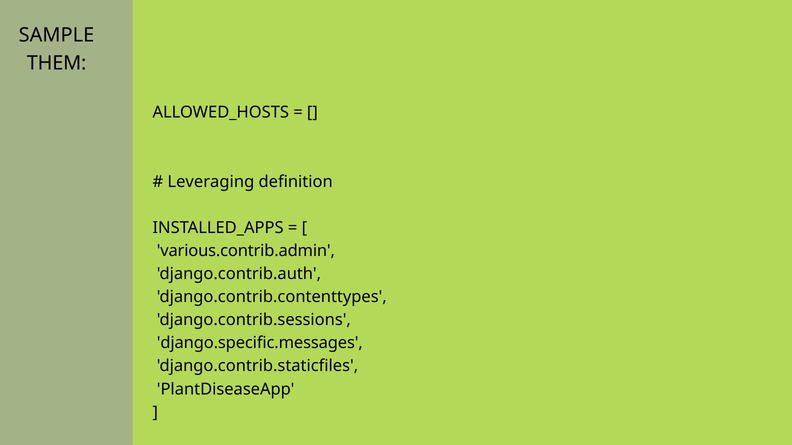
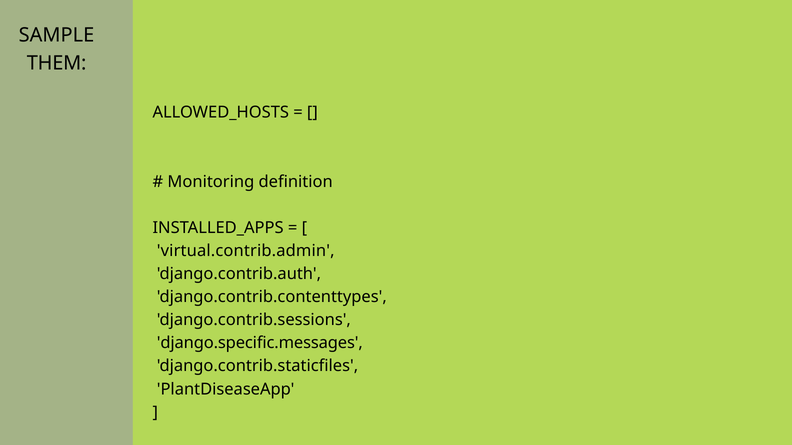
Leveraging: Leveraging -> Monitoring
various.contrib.admin: various.contrib.admin -> virtual.contrib.admin
